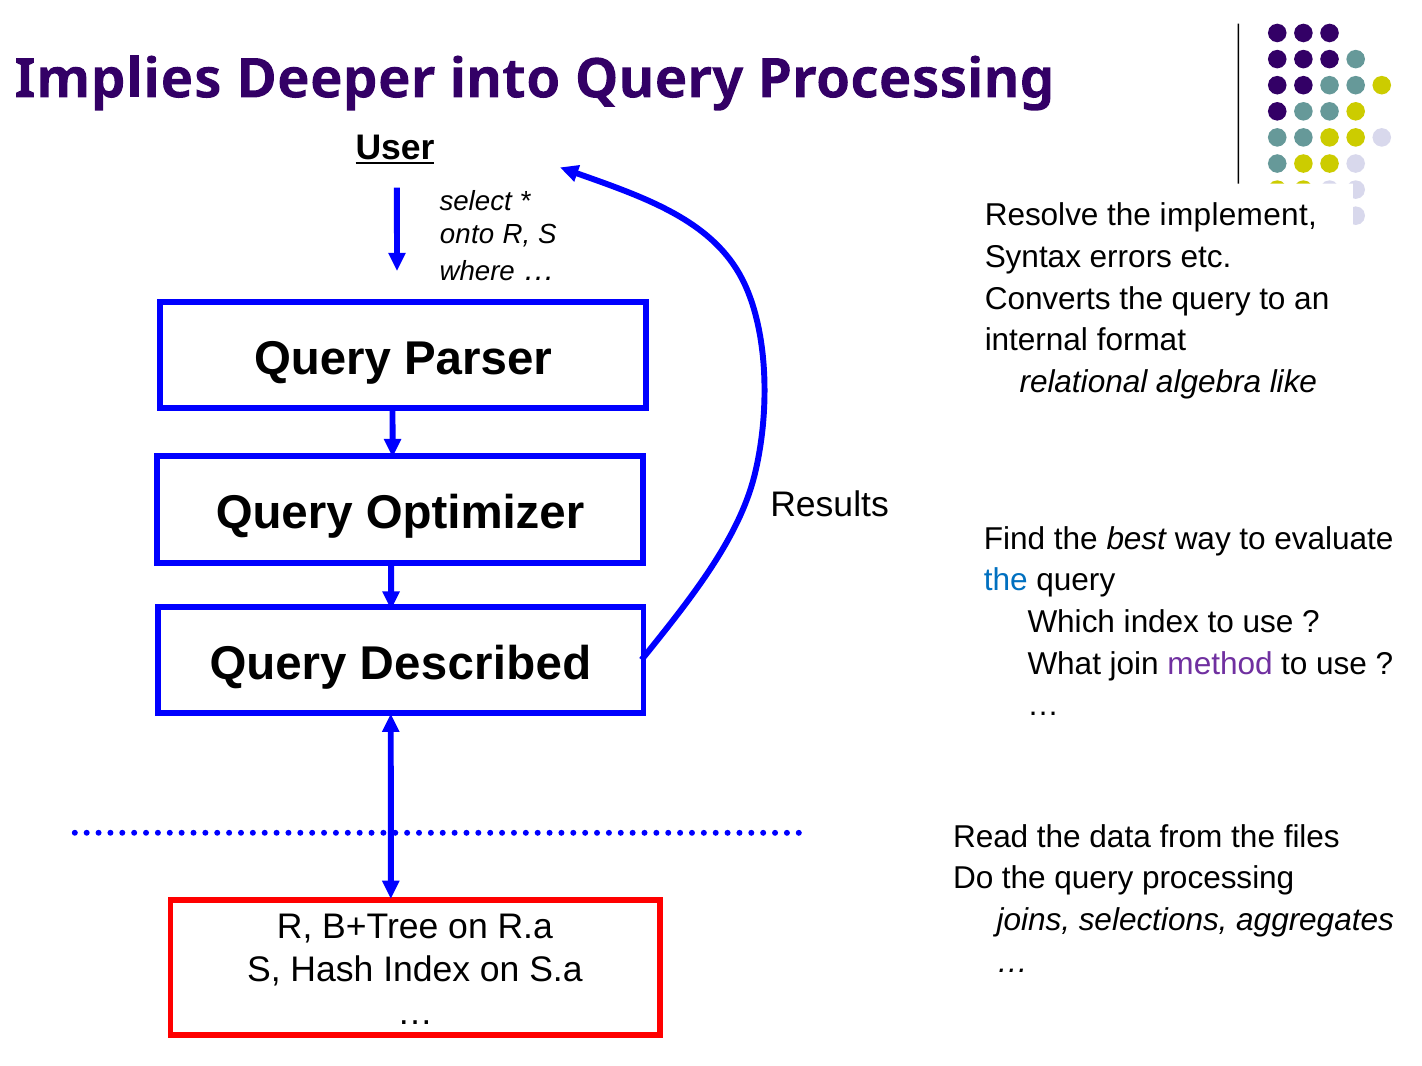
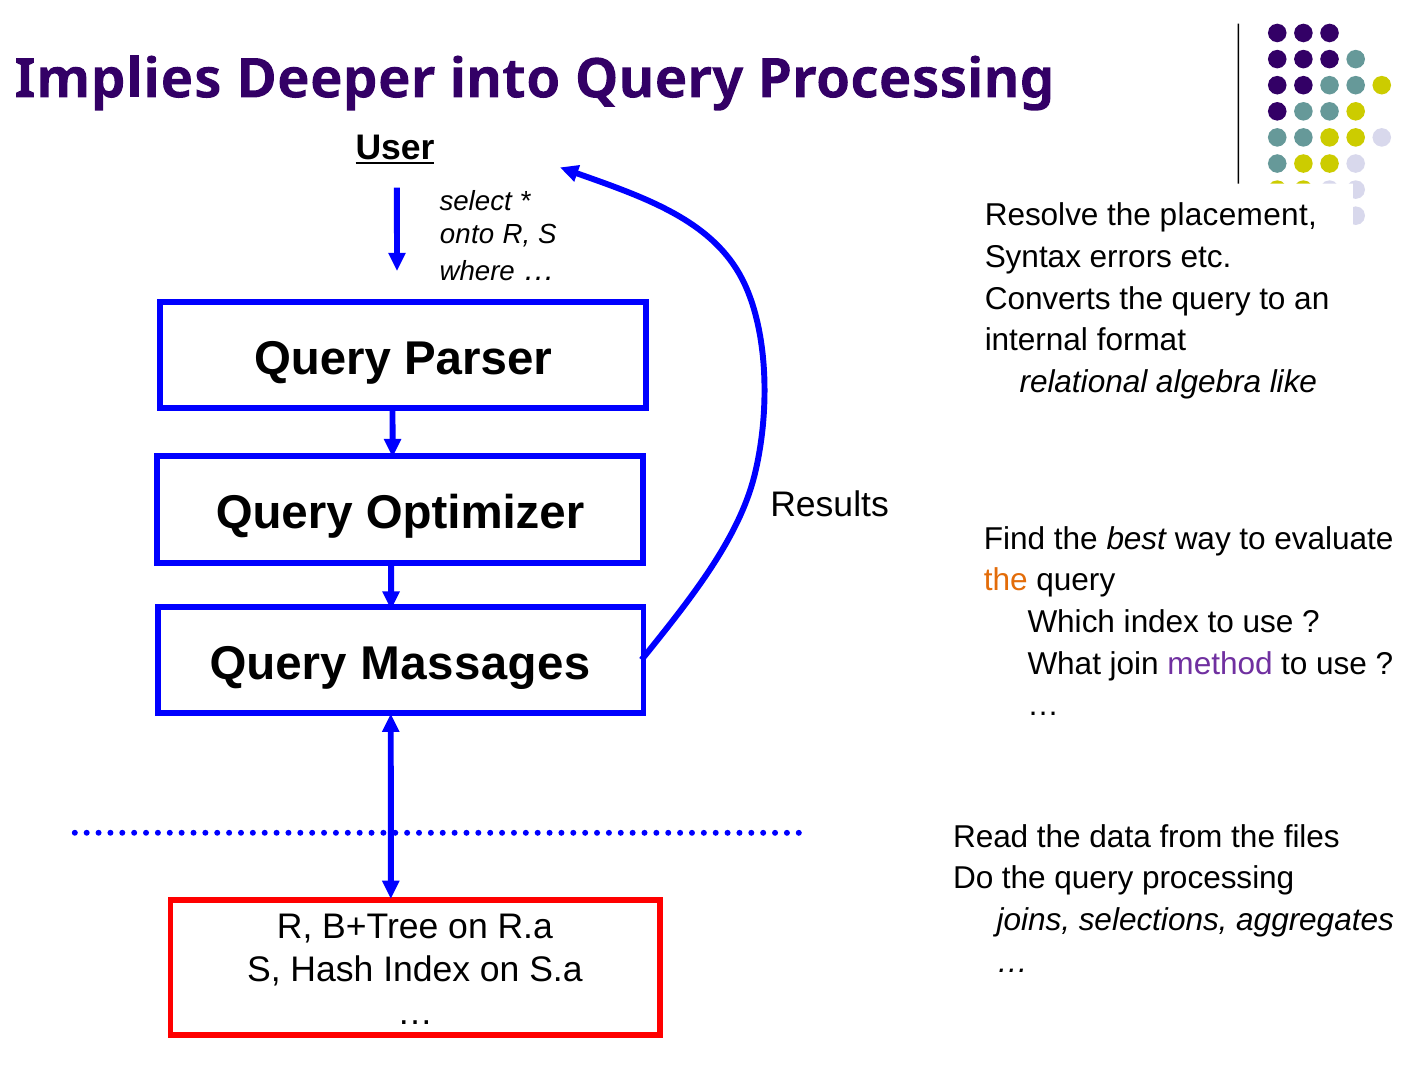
implement: implement -> placement
the at (1006, 581) colour: blue -> orange
Described: Described -> Massages
